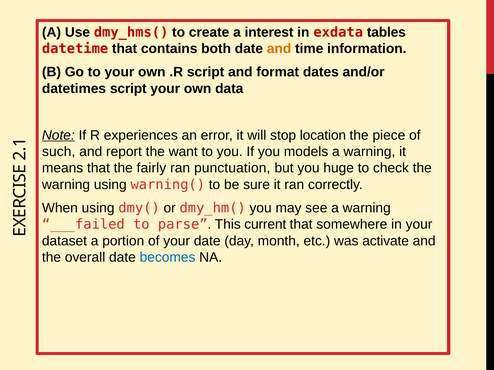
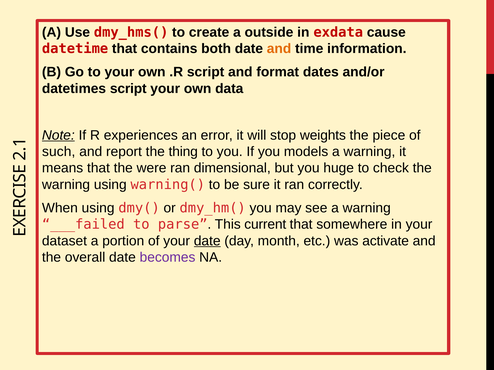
interest: interest -> outside
tables: tables -> cause
location: location -> weights
want: want -> thing
fairly: fairly -> were
punctuation: punctuation -> dimensional
date at (207, 241) underline: none -> present
becomes colour: blue -> purple
